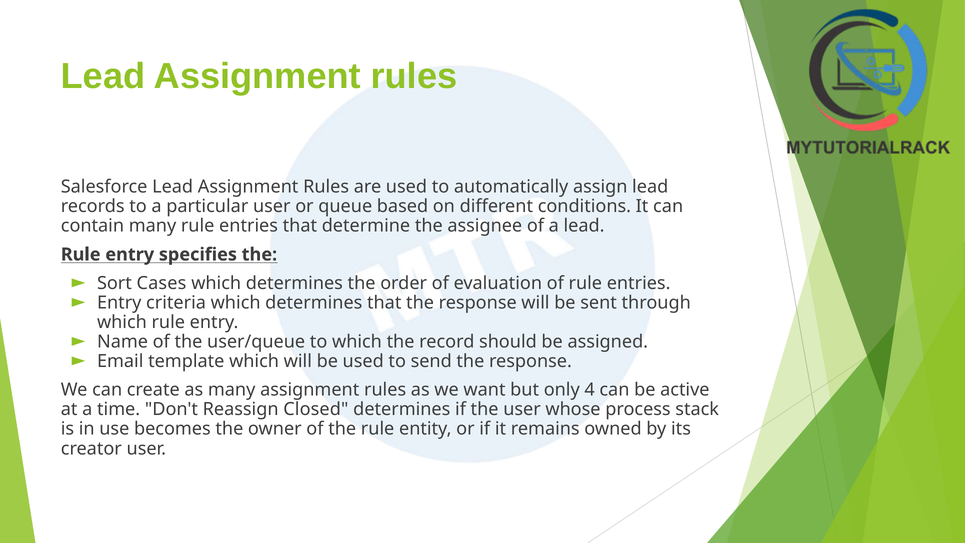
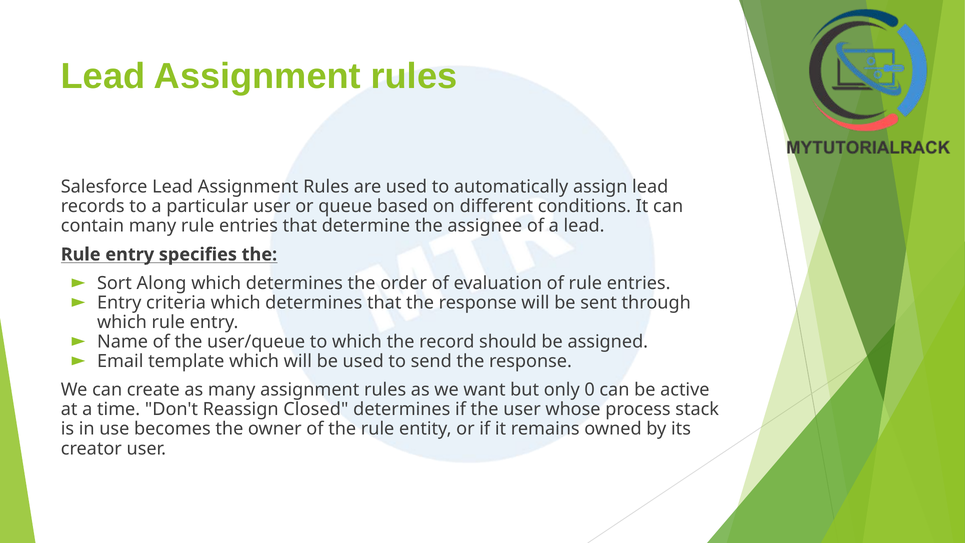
Cases: Cases -> Along
4: 4 -> 0
